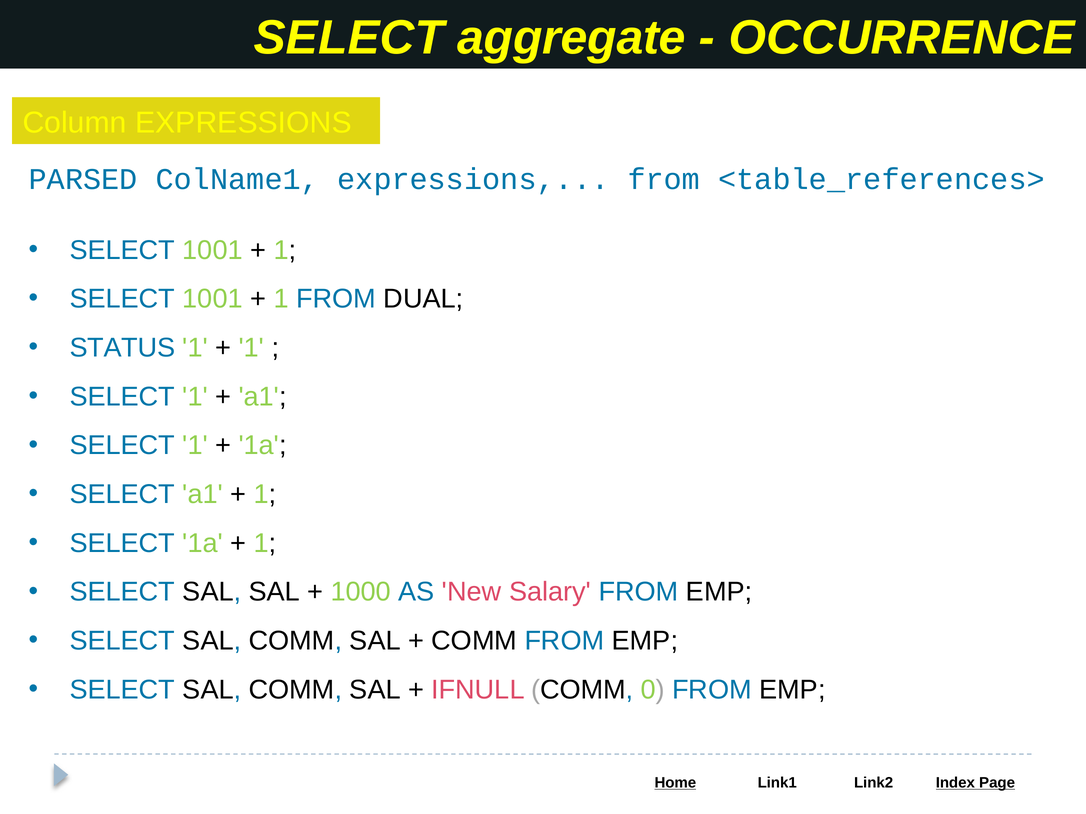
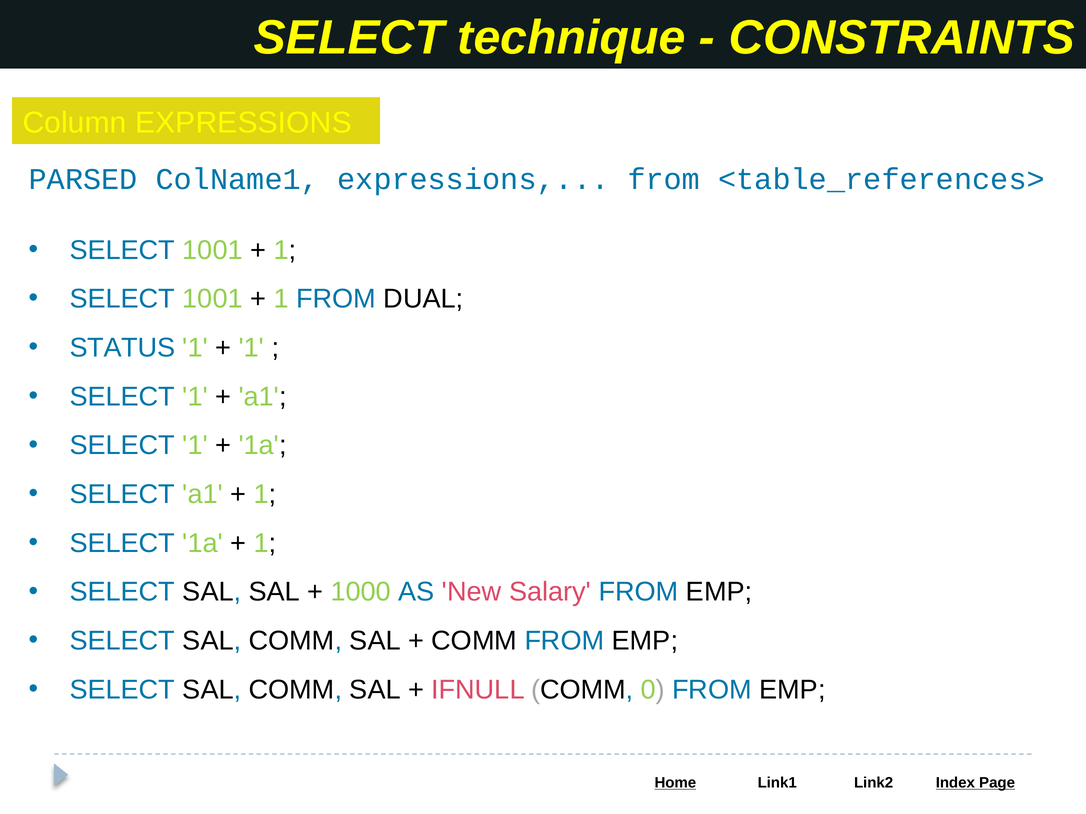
aggregate: aggregate -> technique
OCCURRENCE: OCCURRENCE -> CONSTRAINTS
